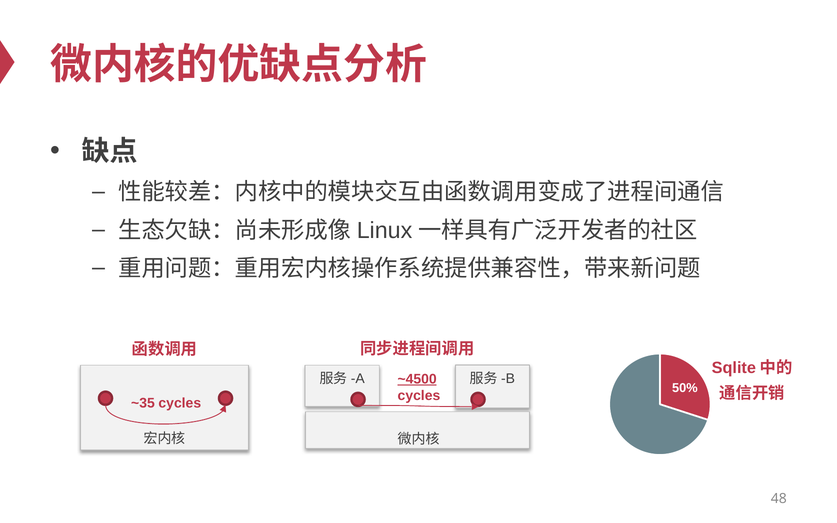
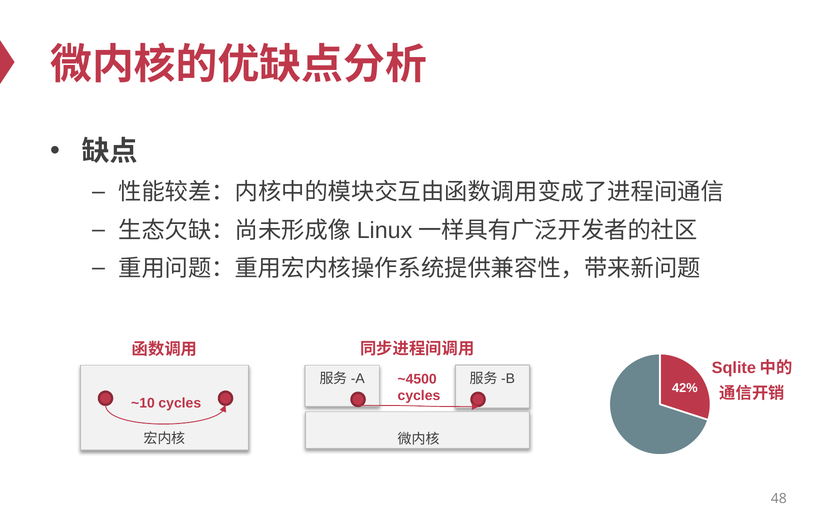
~4500 underline: present -> none
50%: 50% -> 42%
~35: ~35 -> ~10
